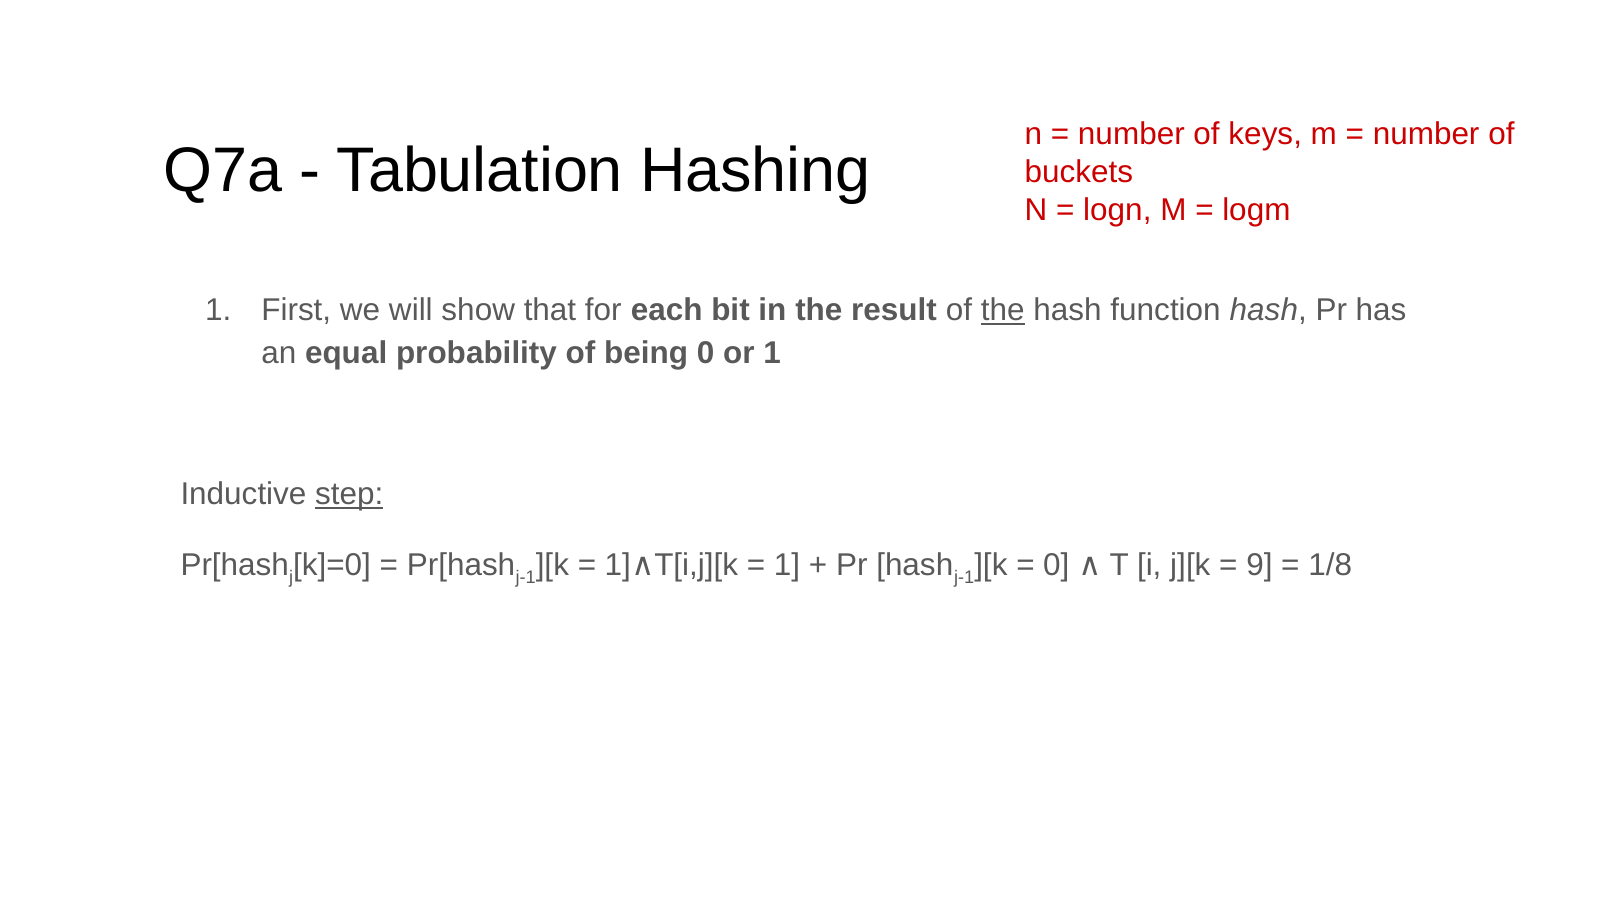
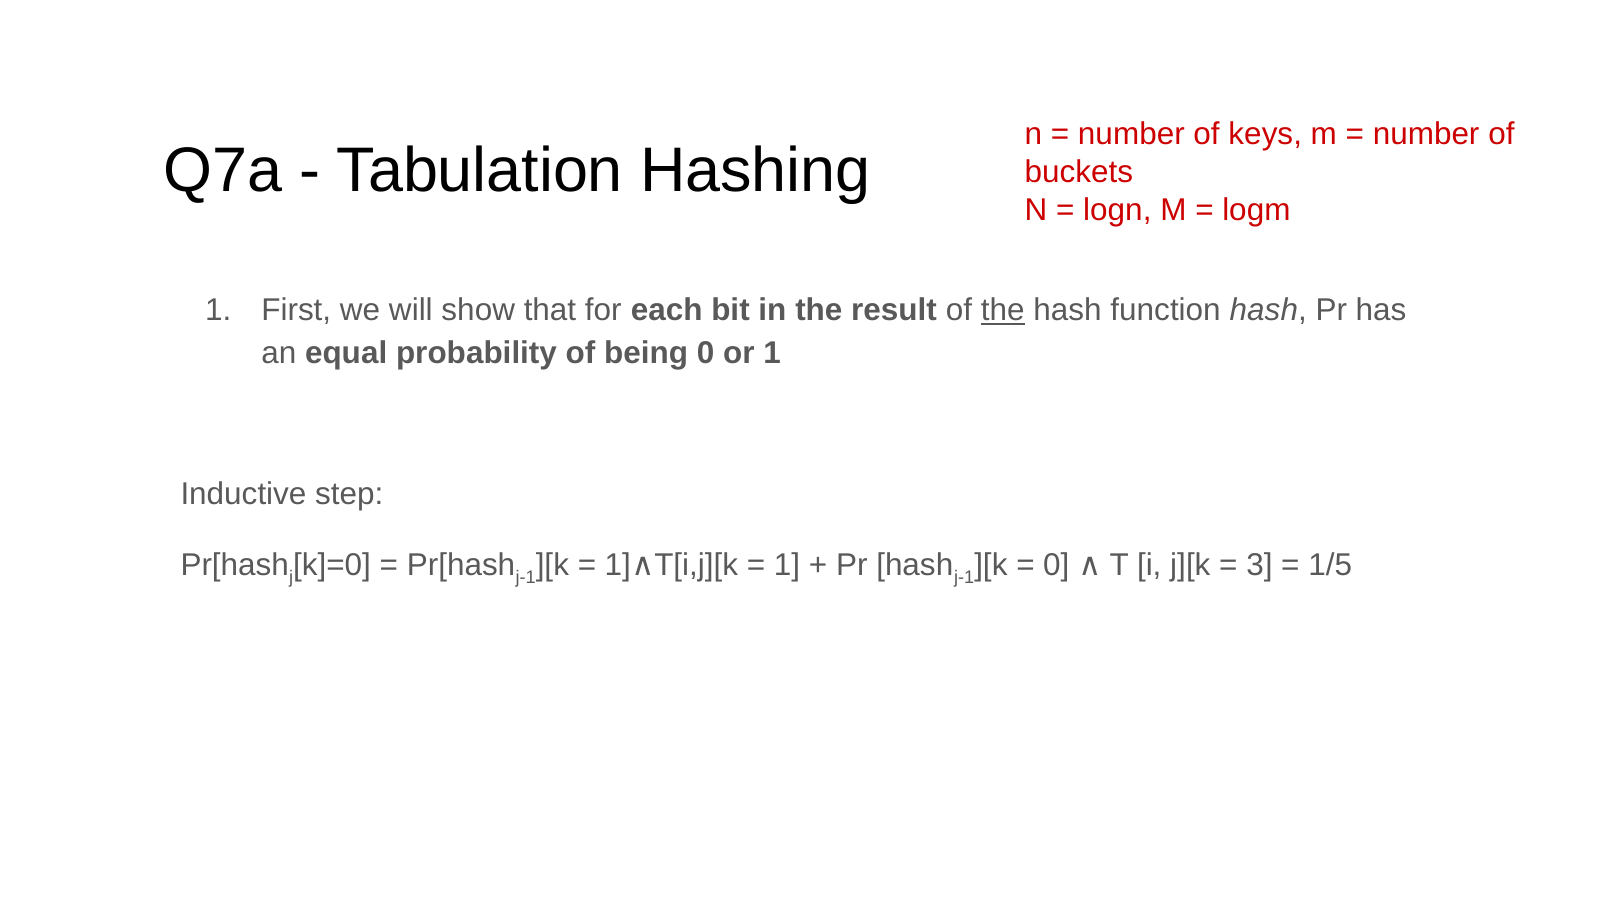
step underline: present -> none
9: 9 -> 3
1/8: 1/8 -> 1/5
